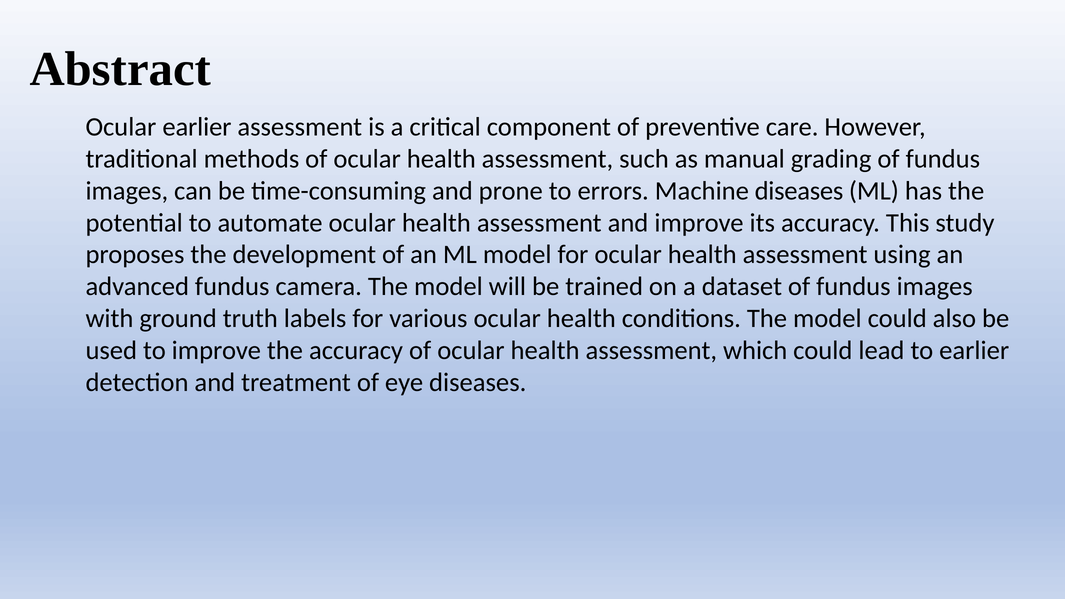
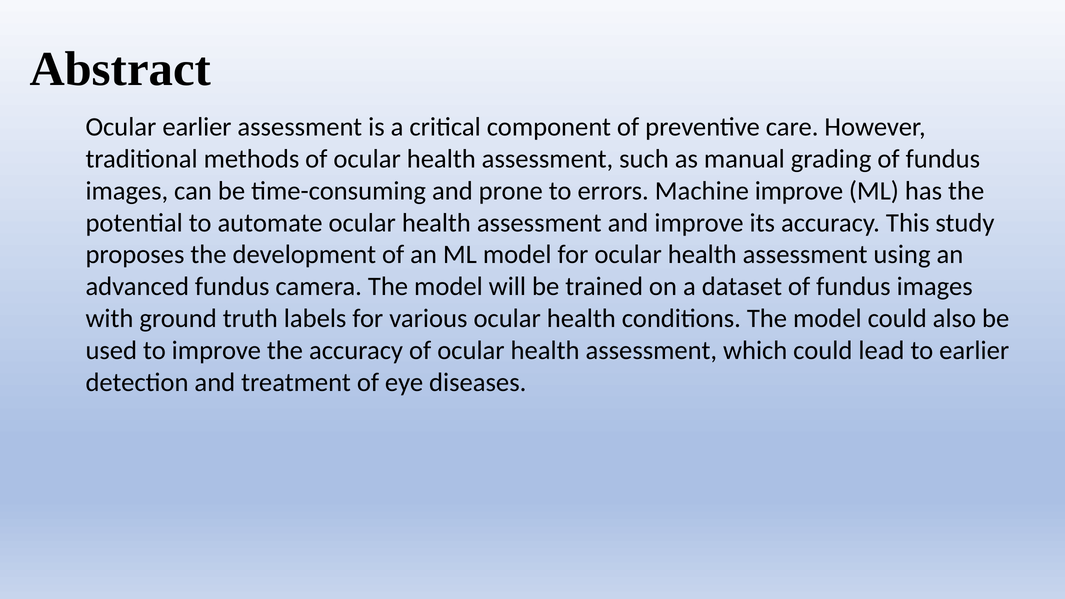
Machine diseases: diseases -> improve
